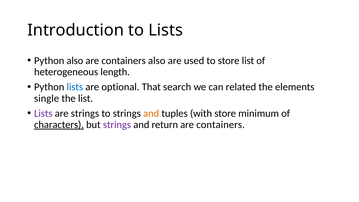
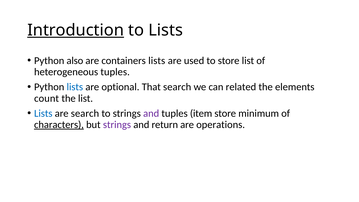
Introduction underline: none -> present
containers also: also -> lists
heterogeneous length: length -> tuples
single: single -> count
Lists at (43, 113) colour: purple -> blue
are strings: strings -> search
and at (151, 113) colour: orange -> purple
with: with -> item
containers at (221, 125): containers -> operations
